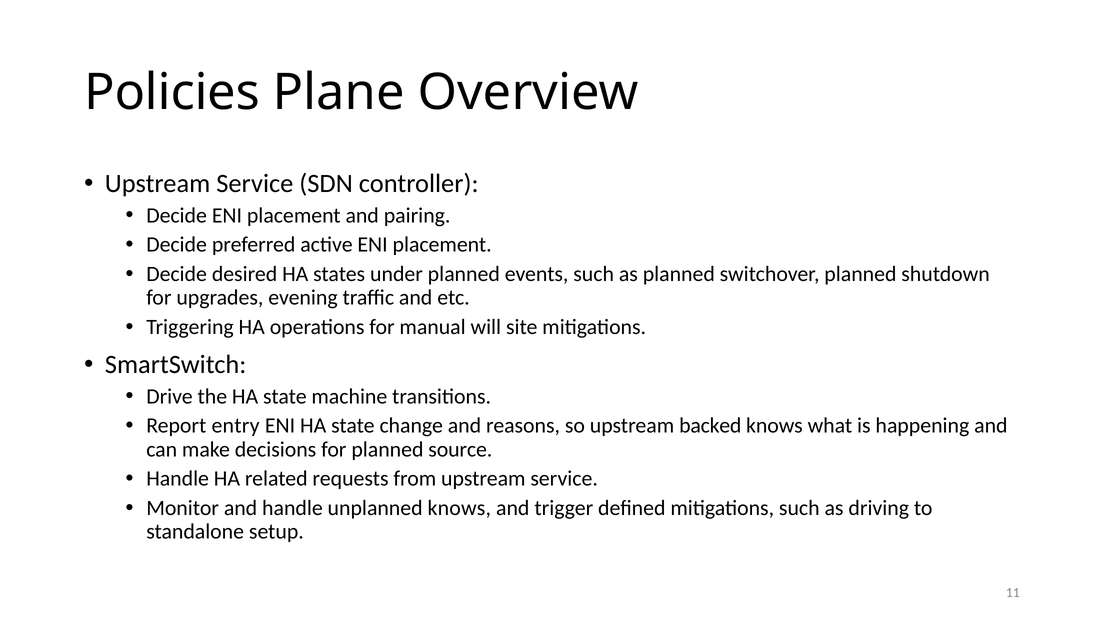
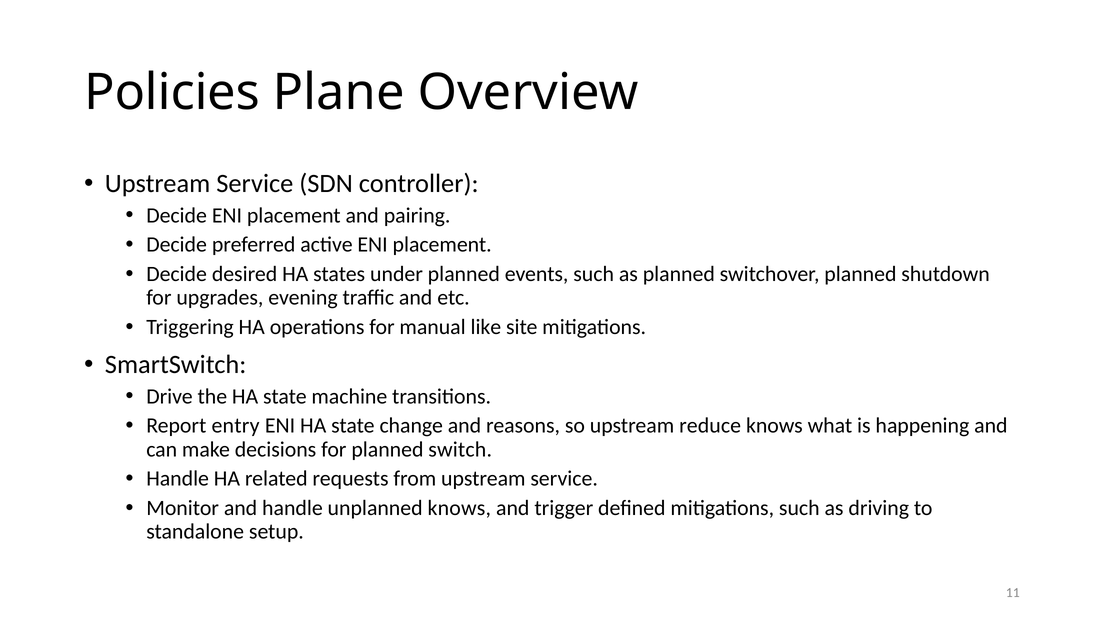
will: will -> like
backed: backed -> reduce
source: source -> switch
